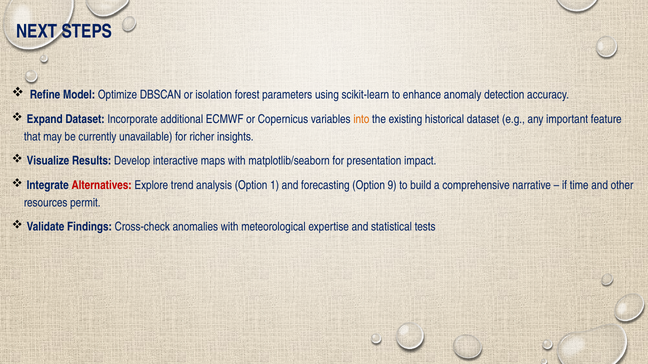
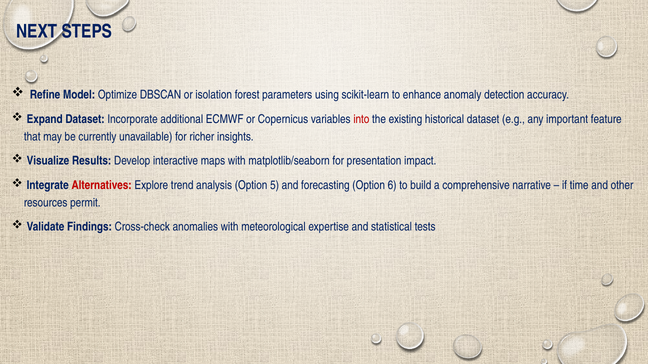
into colour: orange -> red
1: 1 -> 5
9: 9 -> 6
